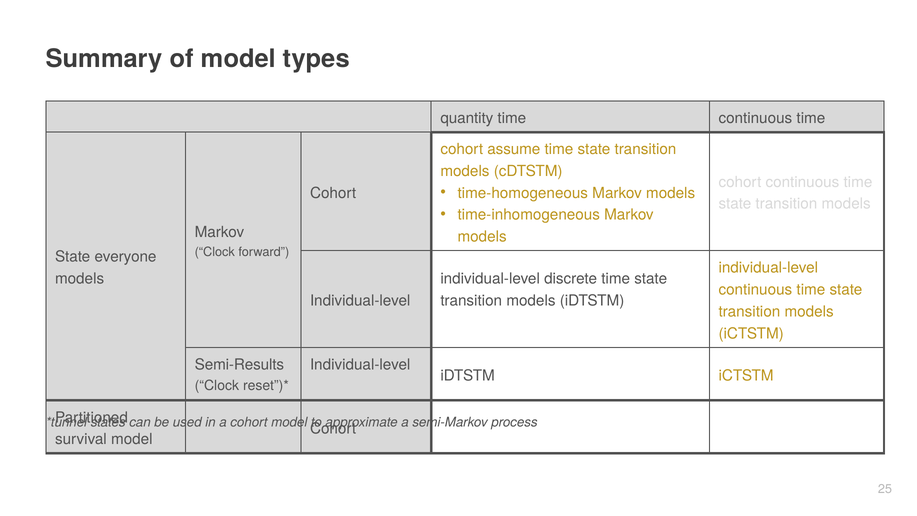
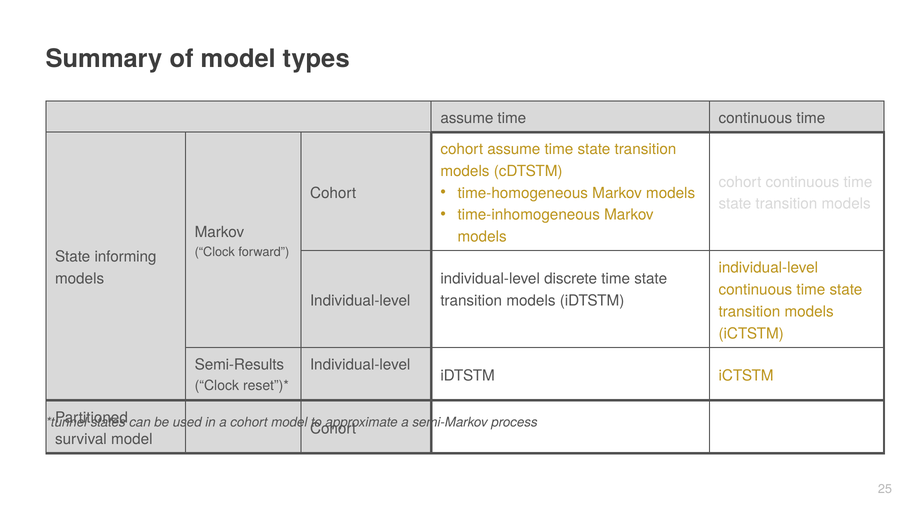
quantity at (467, 118): quantity -> assume
everyone: everyone -> informing
